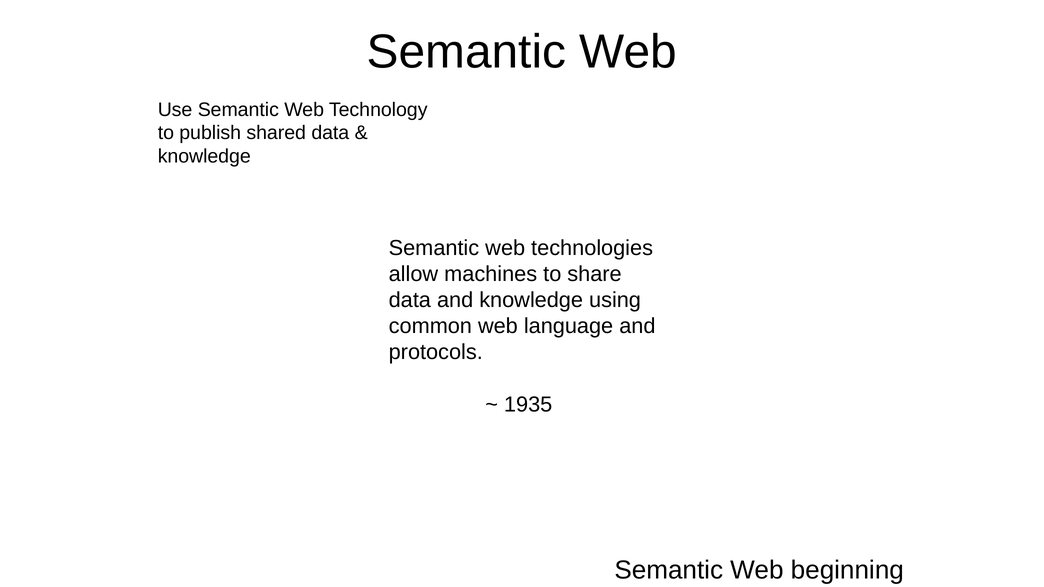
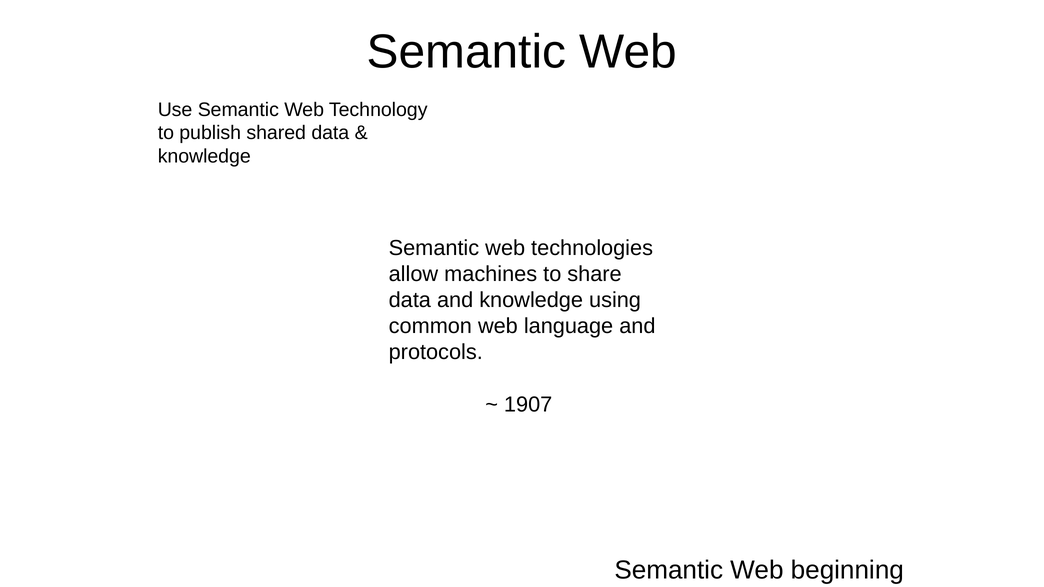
1935: 1935 -> 1907
